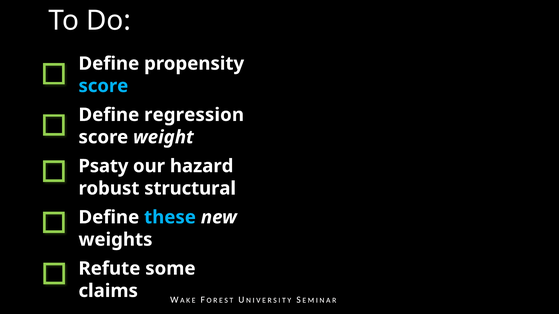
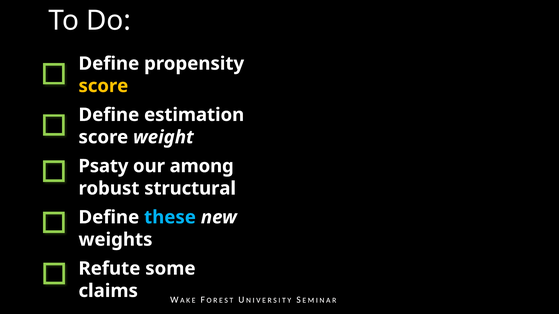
score at (103, 86) colour: light blue -> yellow
regression: regression -> estimation
hazard: hazard -> among
